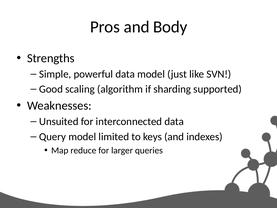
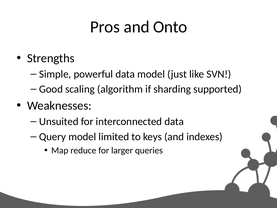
Body: Body -> Onto
